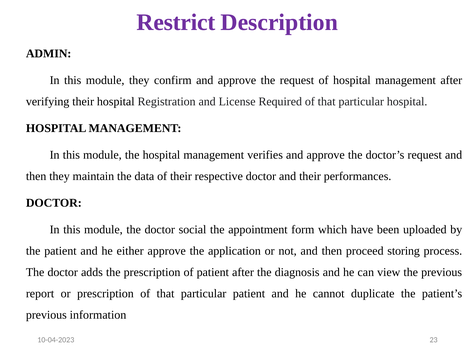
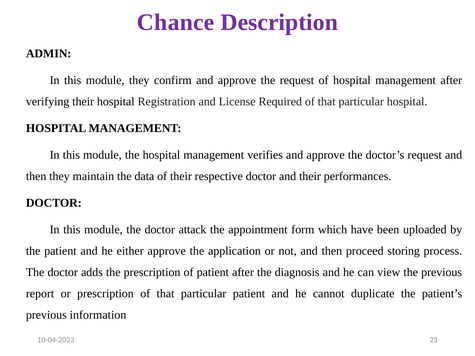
Restrict: Restrict -> Chance
social: social -> attack
